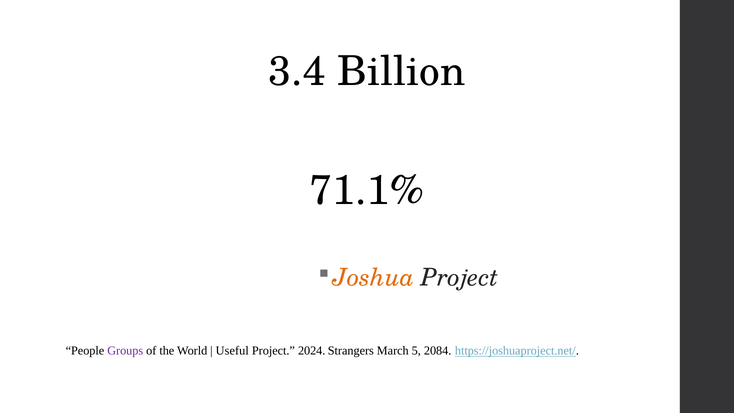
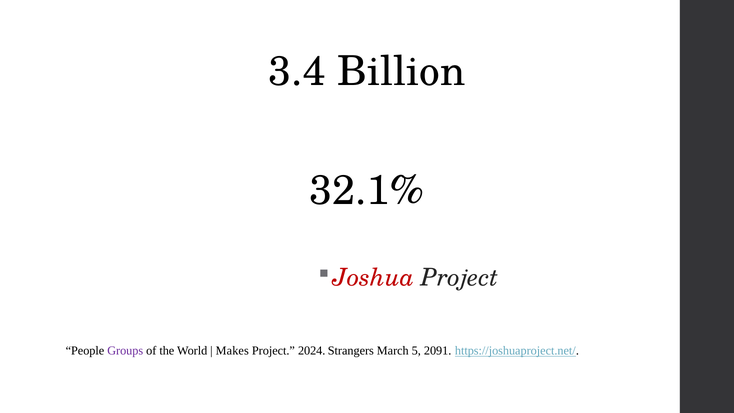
71.1%: 71.1% -> 32.1%
Joshua colour: orange -> red
Useful: Useful -> Makes
2084: 2084 -> 2091
